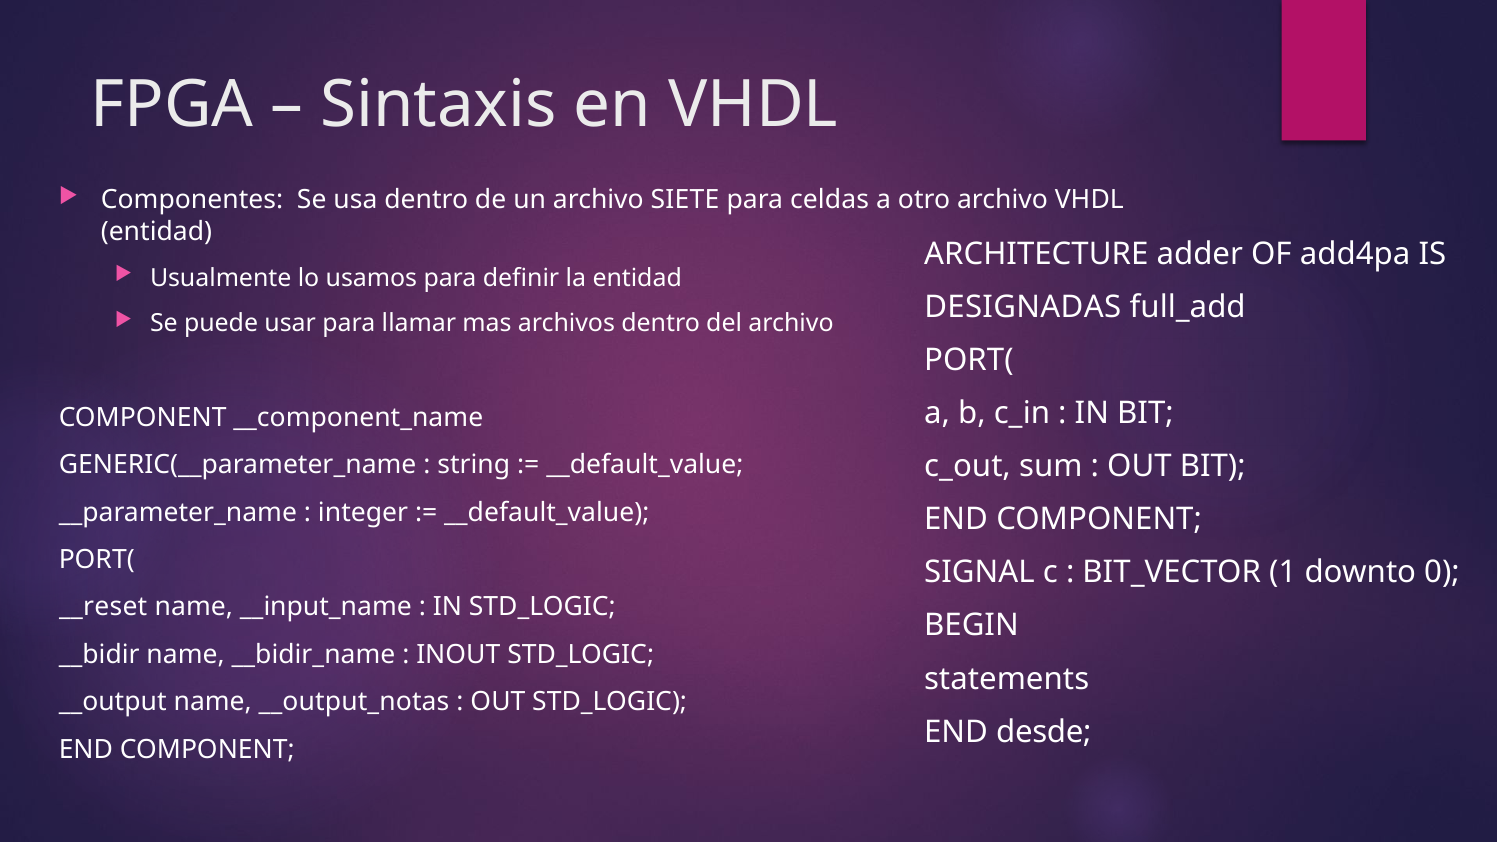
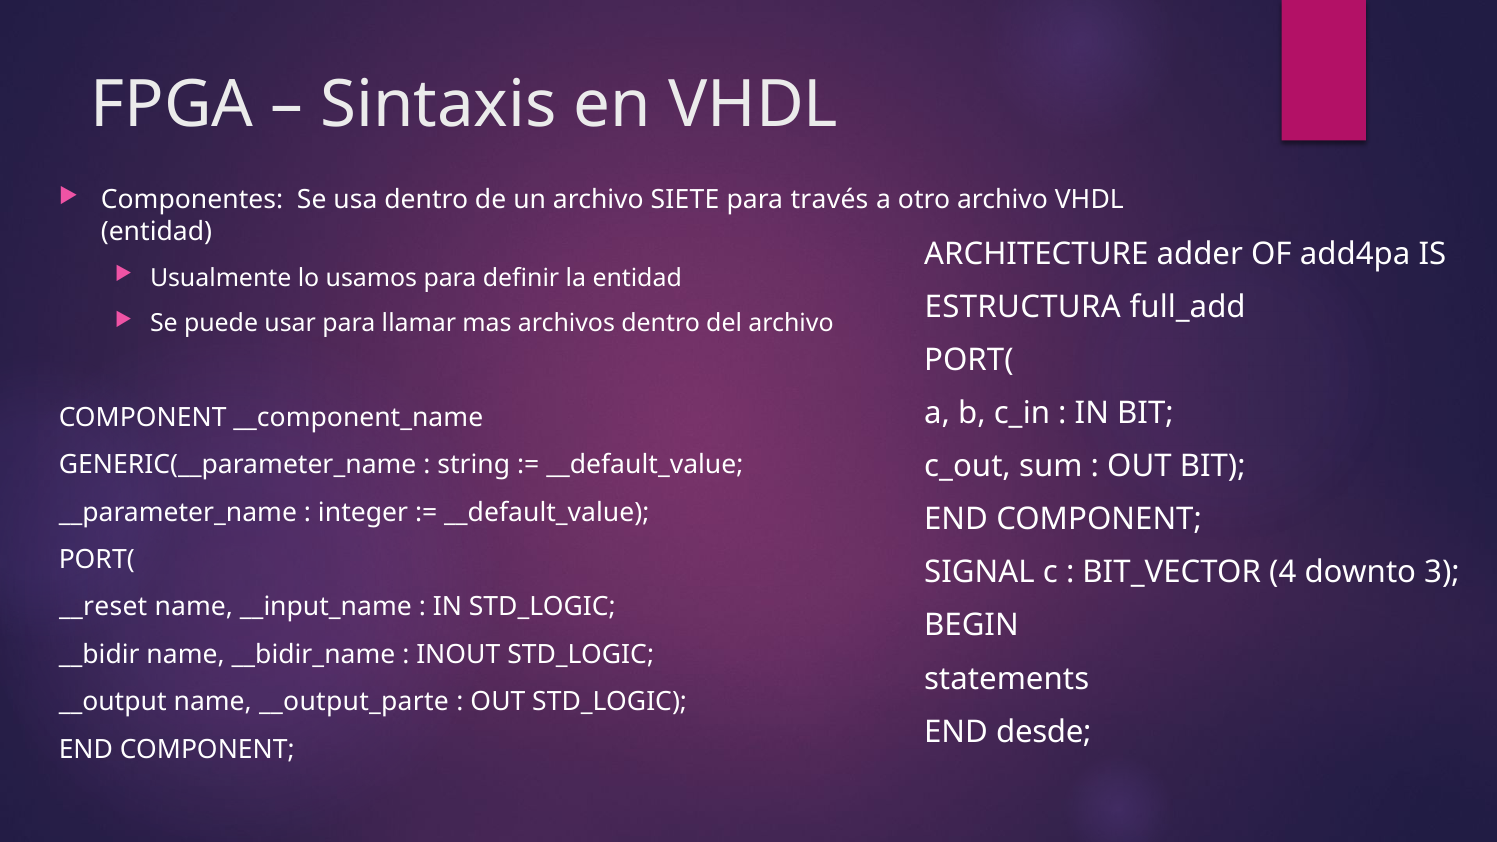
celdas: celdas -> través
DESIGNADAS: DESIGNADAS -> ESTRUCTURA
1: 1 -> 4
0: 0 -> 3
__output_notas: __output_notas -> __output_parte
